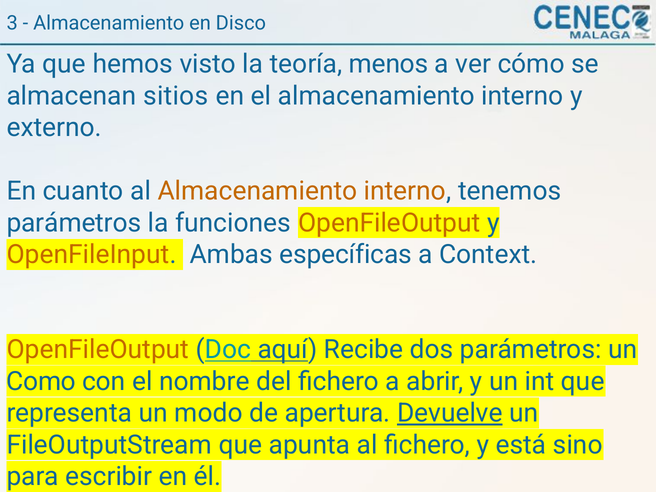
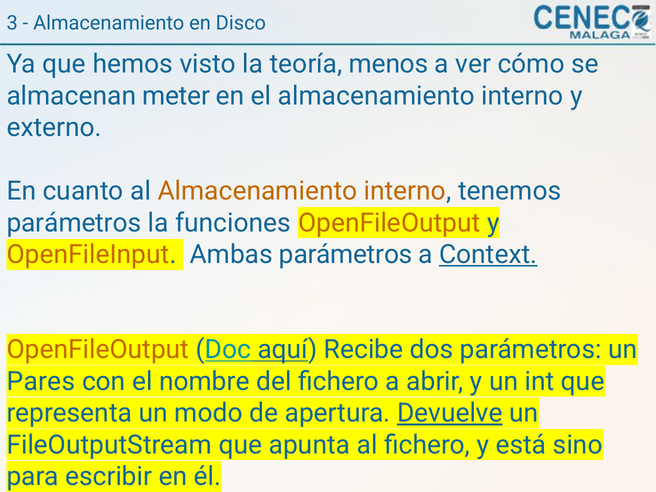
sitios: sitios -> meter
Ambas específicas: específicas -> parámetros
Context underline: none -> present
Como: Como -> Pares
